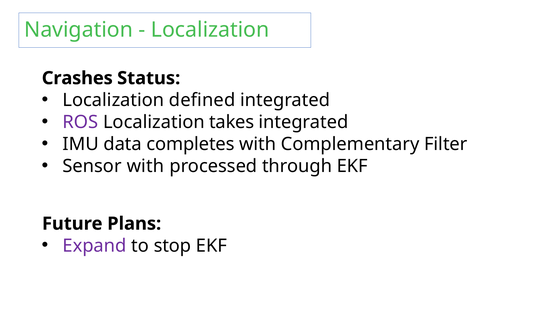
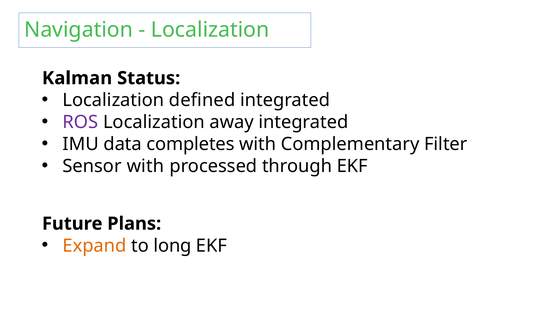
Crashes: Crashes -> Kalman
takes: takes -> away
Expand colour: purple -> orange
stop: stop -> long
